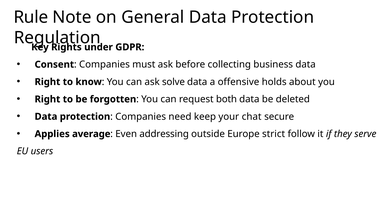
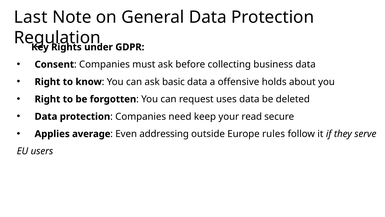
Rule: Rule -> Last
solve: solve -> basic
both: both -> uses
chat: chat -> read
strict: strict -> rules
